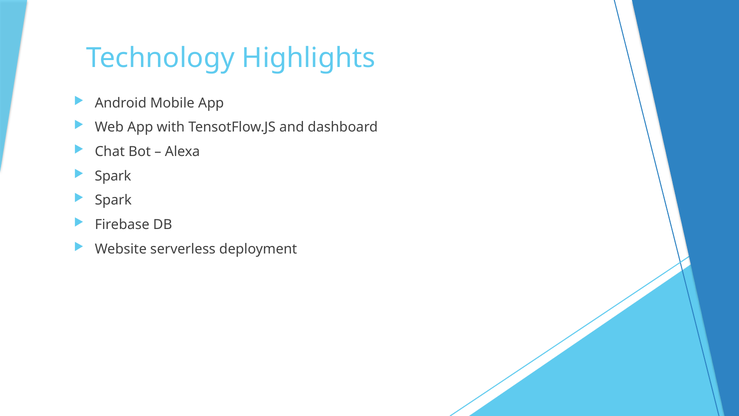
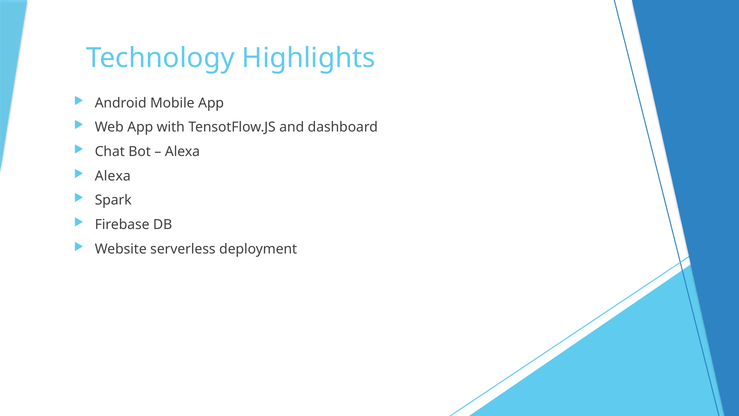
Spark at (113, 176): Spark -> Alexa
